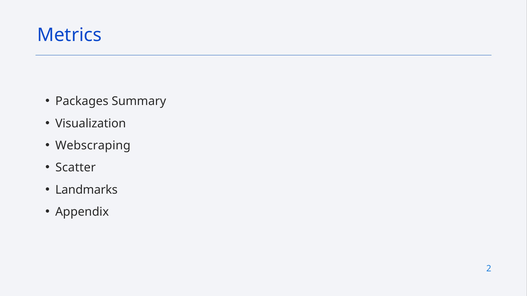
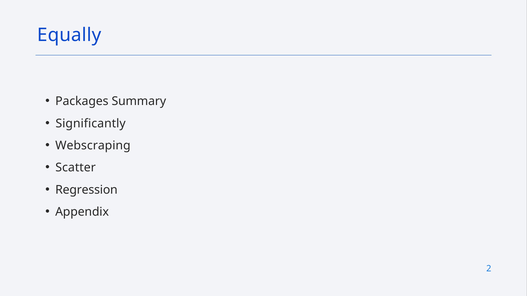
Metrics: Metrics -> Equally
Visualization: Visualization -> Significantly
Landmarks: Landmarks -> Regression
